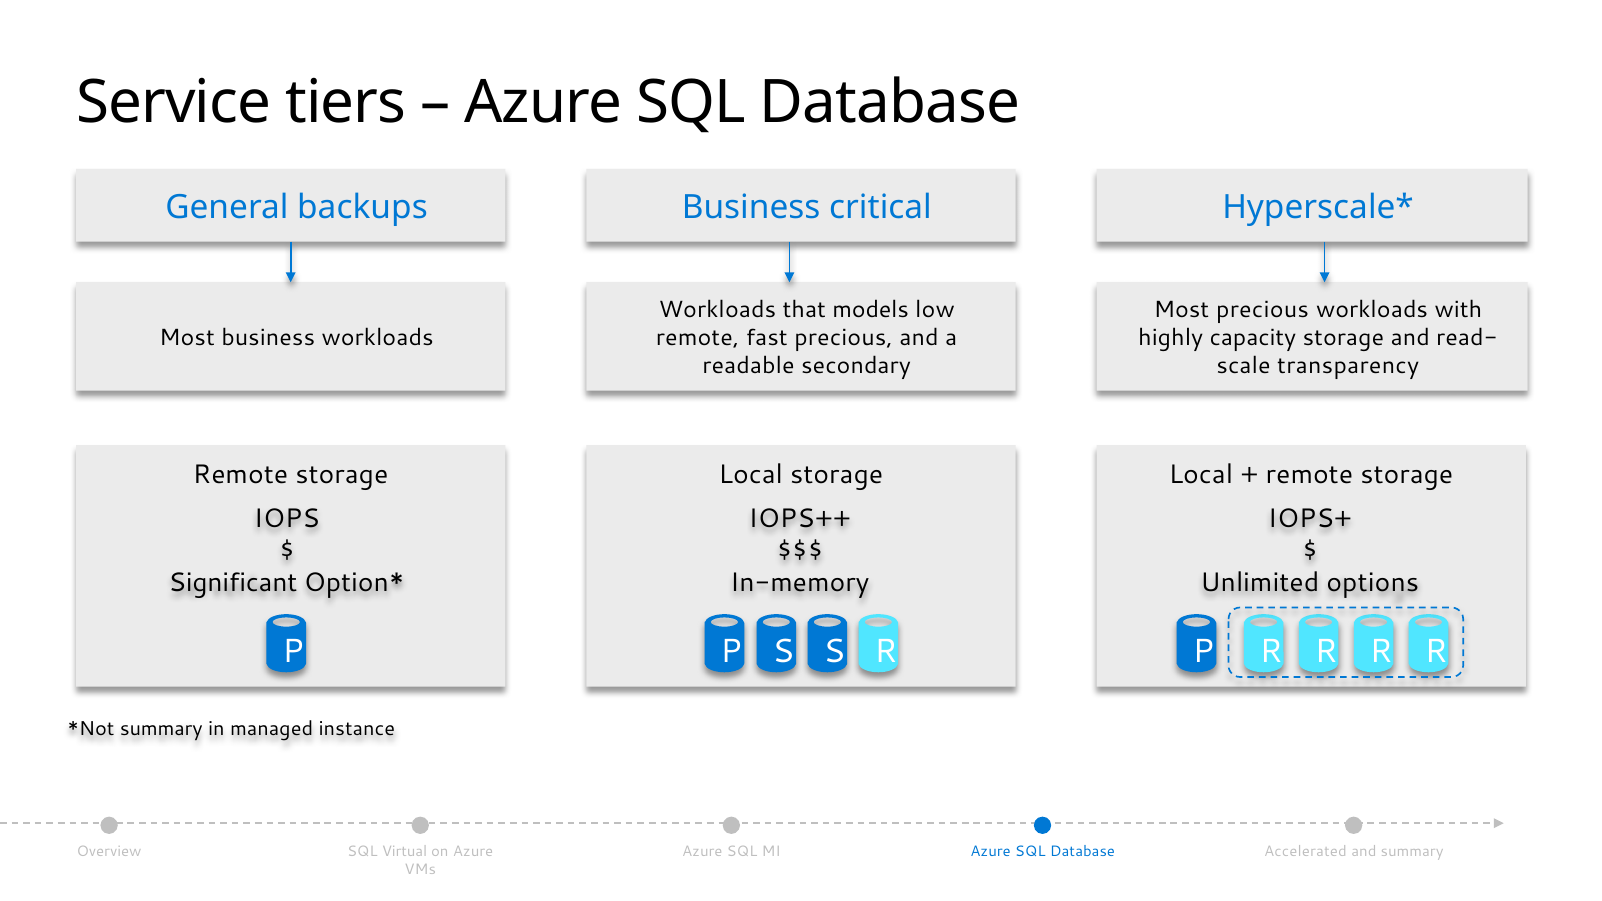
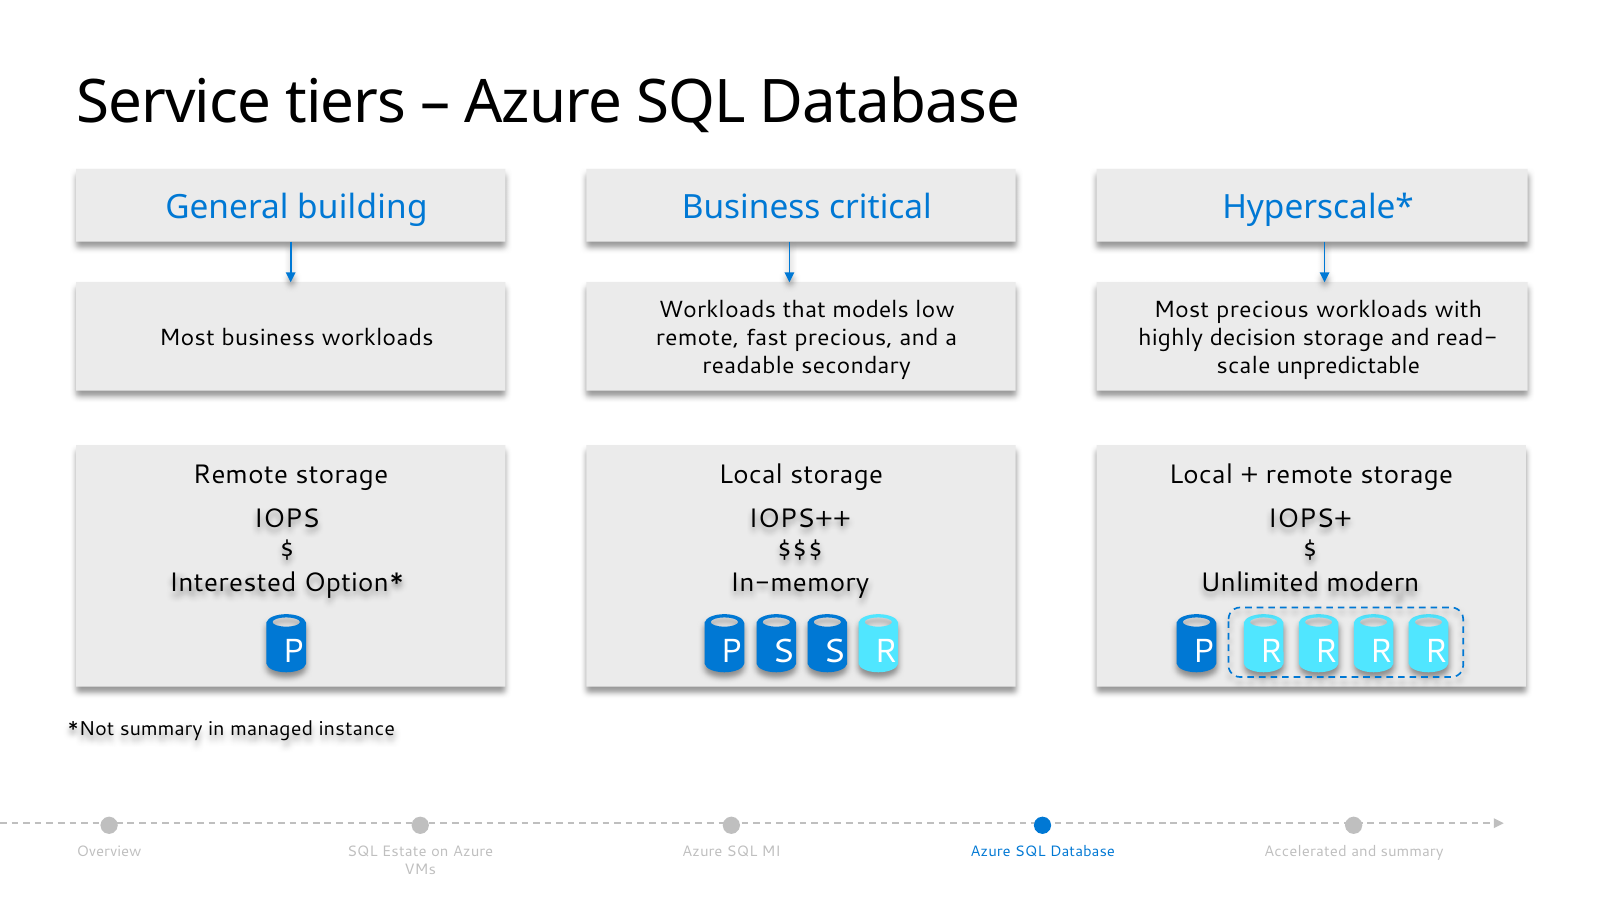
backups: backups -> building
capacity: capacity -> decision
transparency: transparency -> unpredictable
Significant: Significant -> Interested
options: options -> modern
Virtual: Virtual -> Estate
